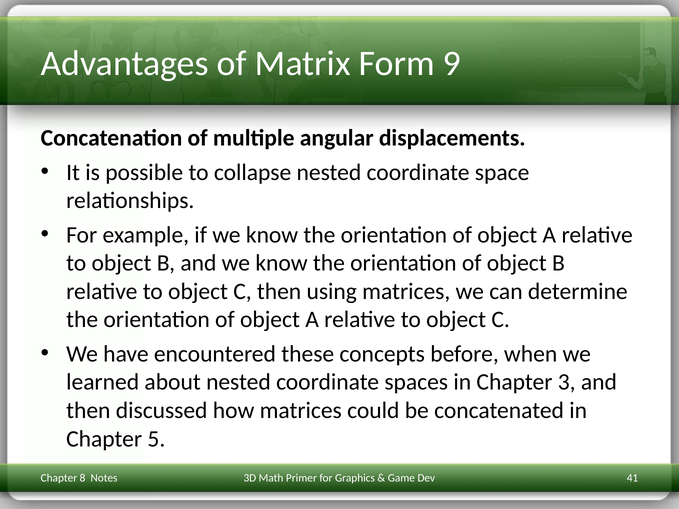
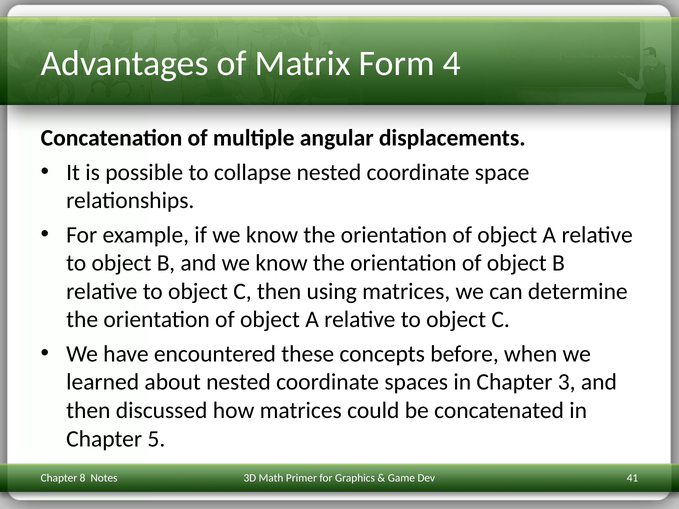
9: 9 -> 4
